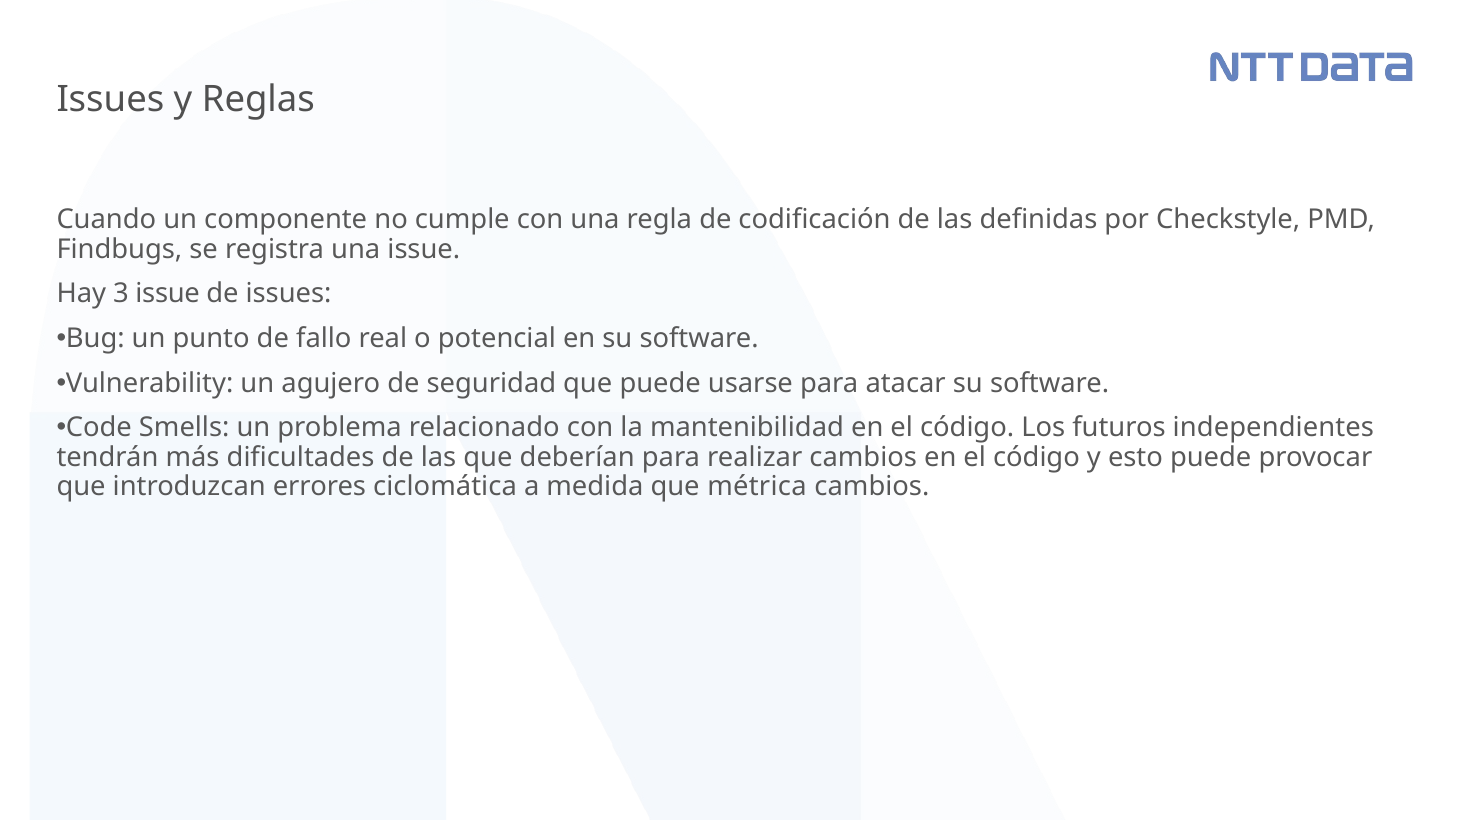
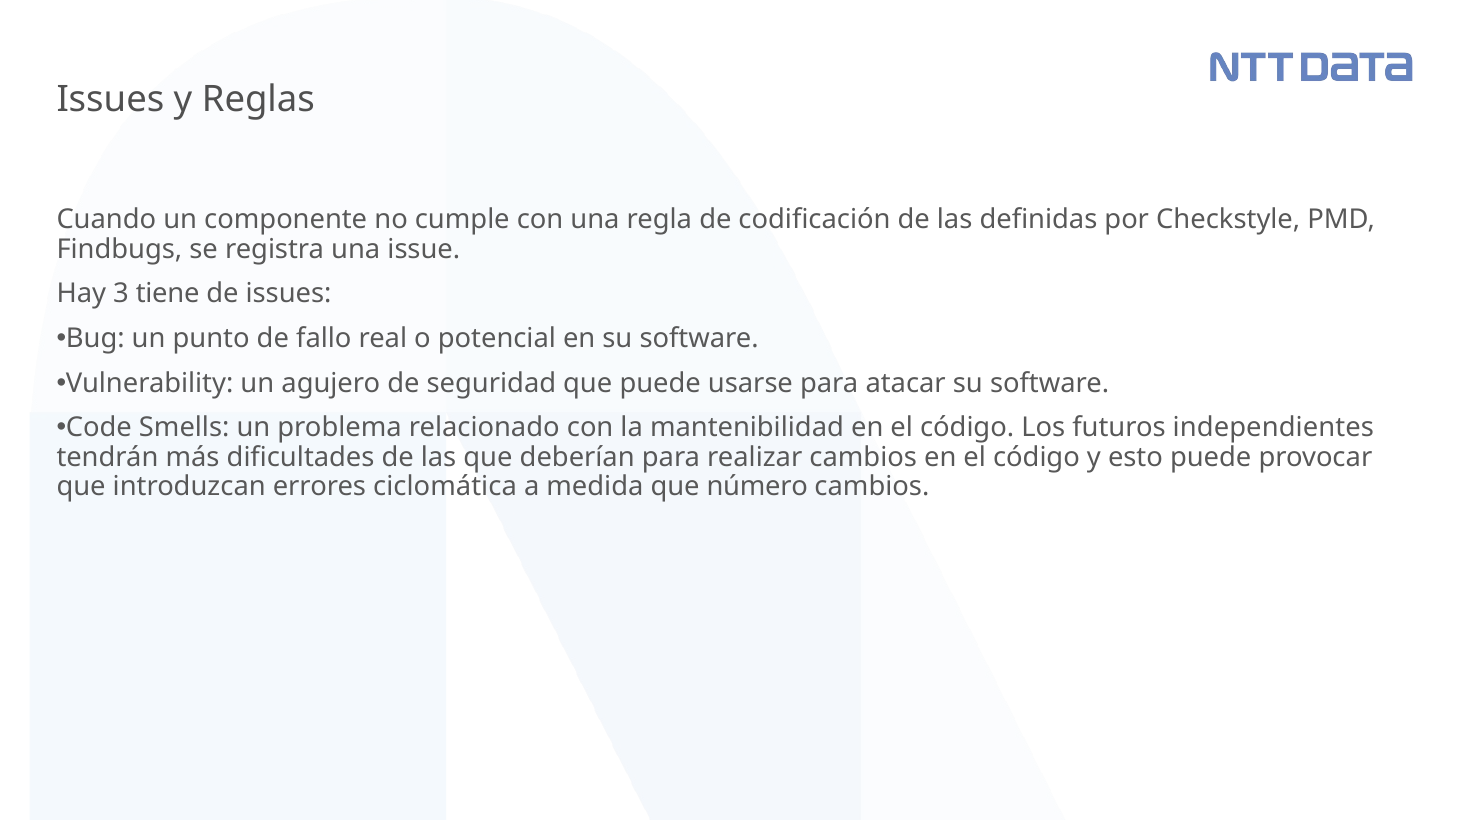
3 issue: issue -> tiene
métrica: métrica -> número
